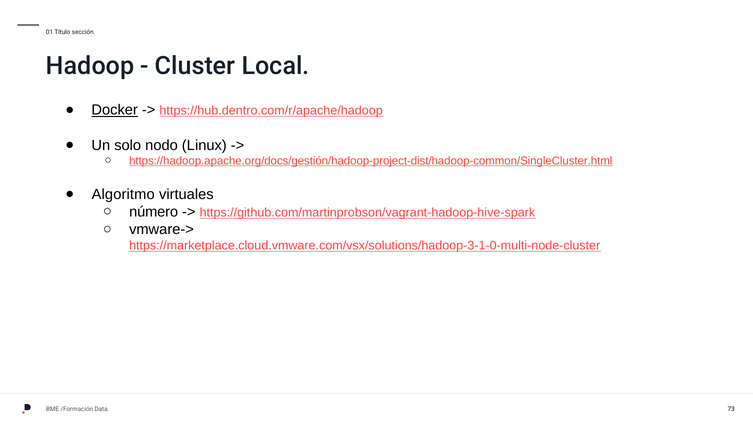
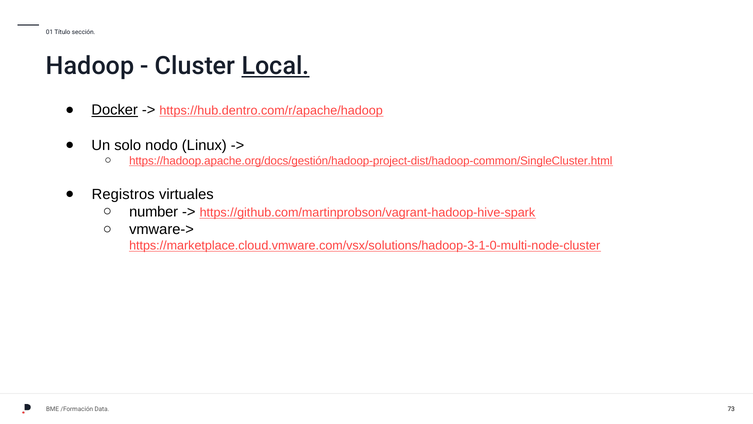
Local underline: none -> present
Algoritmo: Algoritmo -> Registros
número: número -> number
